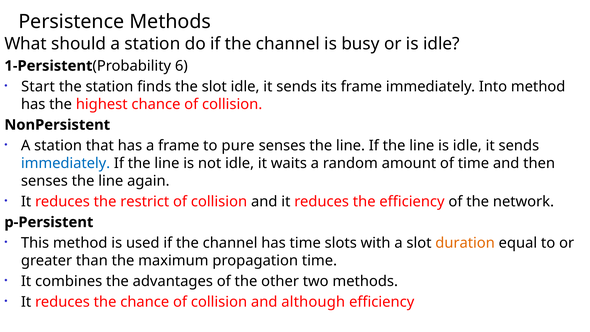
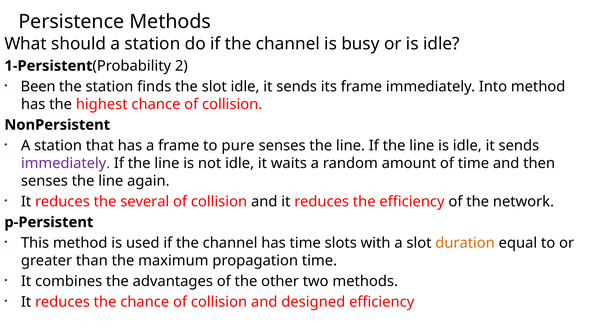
6: 6 -> 2
Start: Start -> Been
immediately at (66, 163) colour: blue -> purple
restrict: restrict -> several
although: although -> designed
